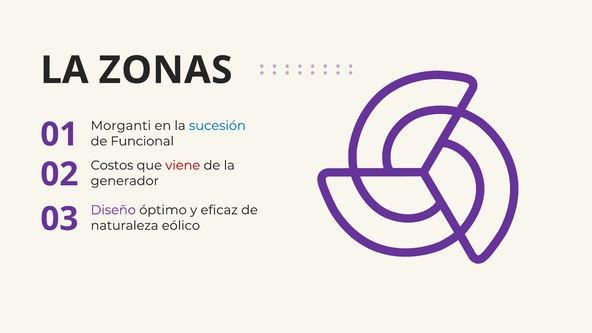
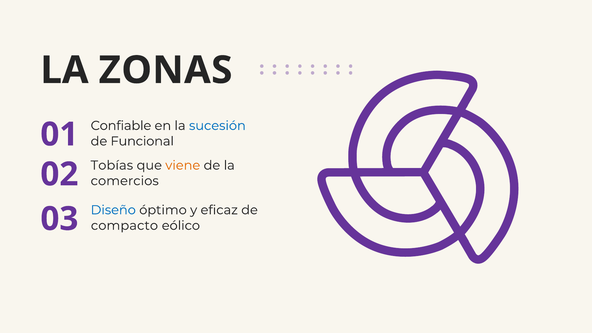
Morganti: Morganti -> Confiable
Costos: Costos -> Tobías
viene colour: red -> orange
generador: generador -> comercios
Diseño colour: purple -> blue
naturaleza: naturaleza -> compacto
